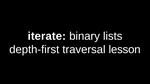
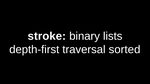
iterate: iterate -> stroke
lesson: lesson -> sorted
